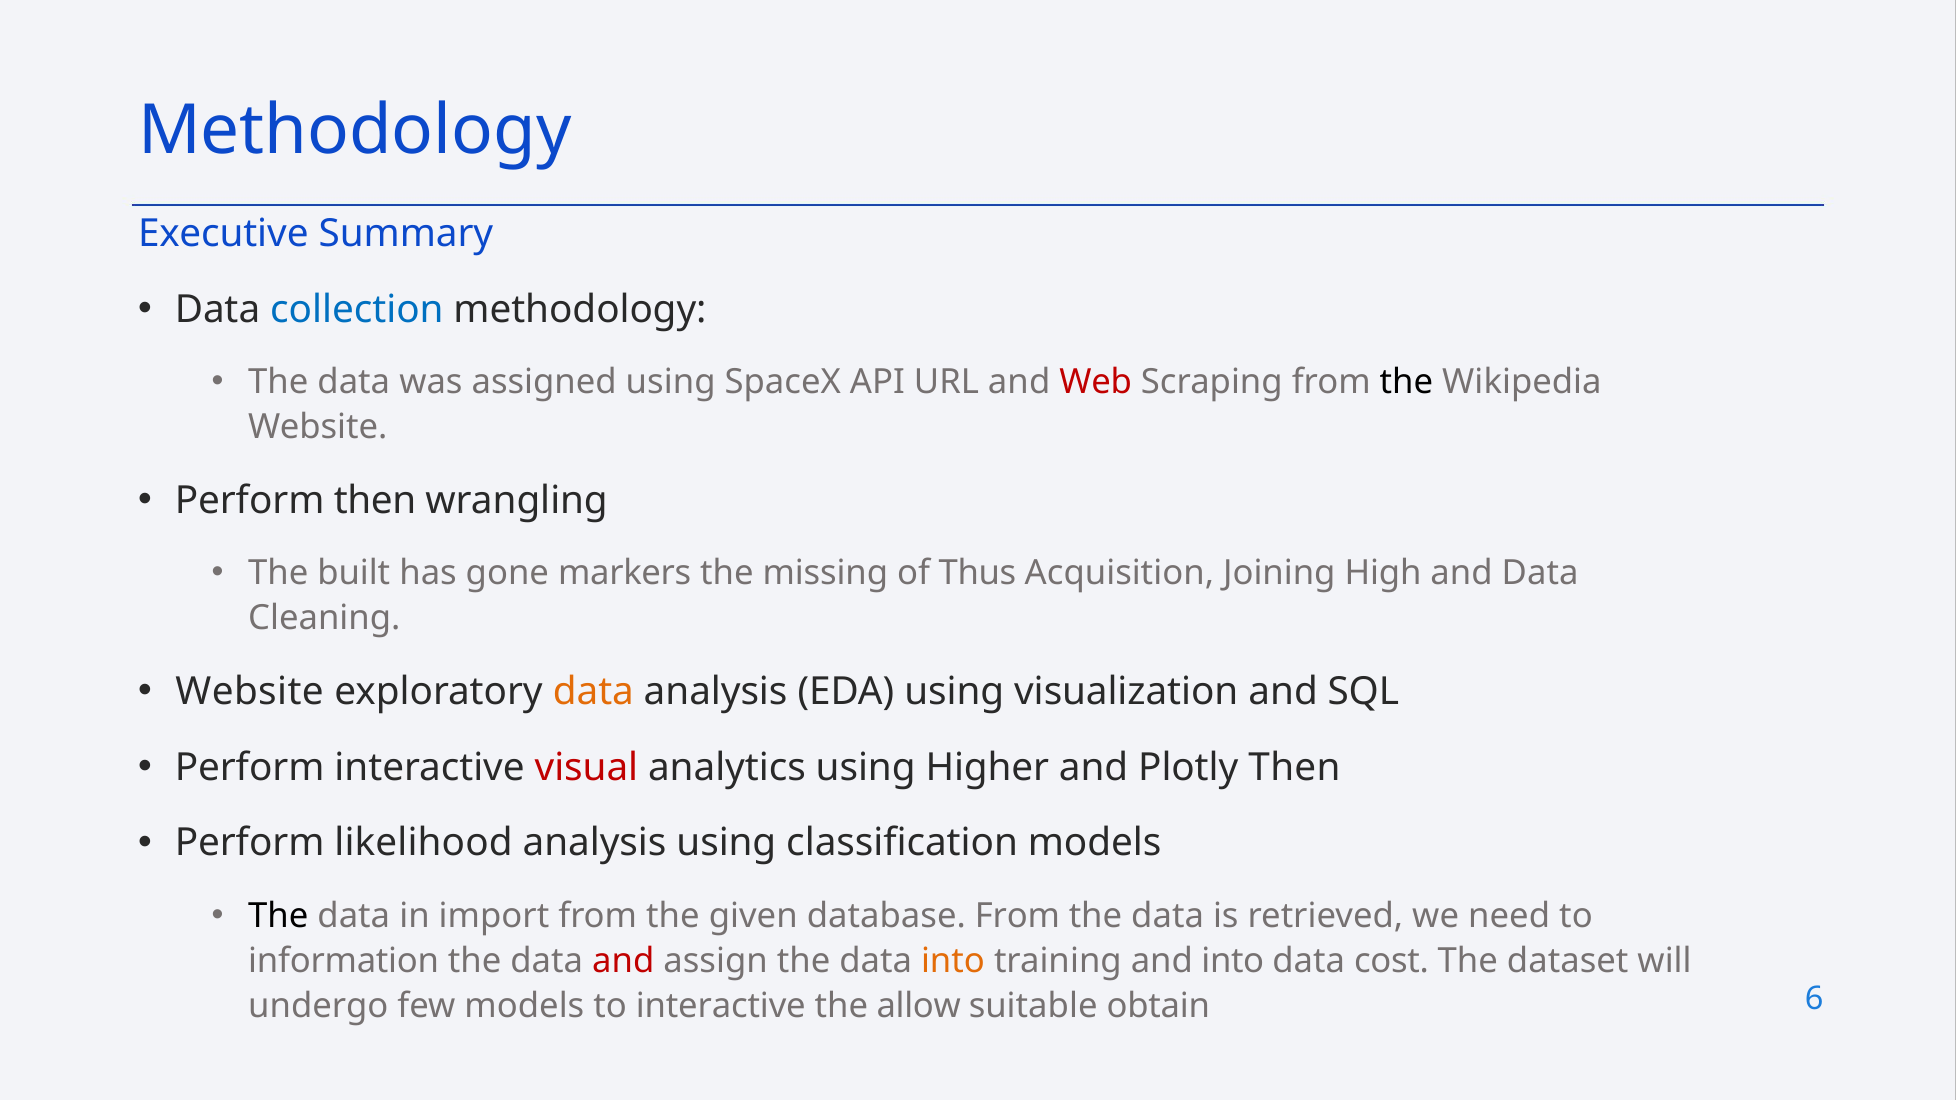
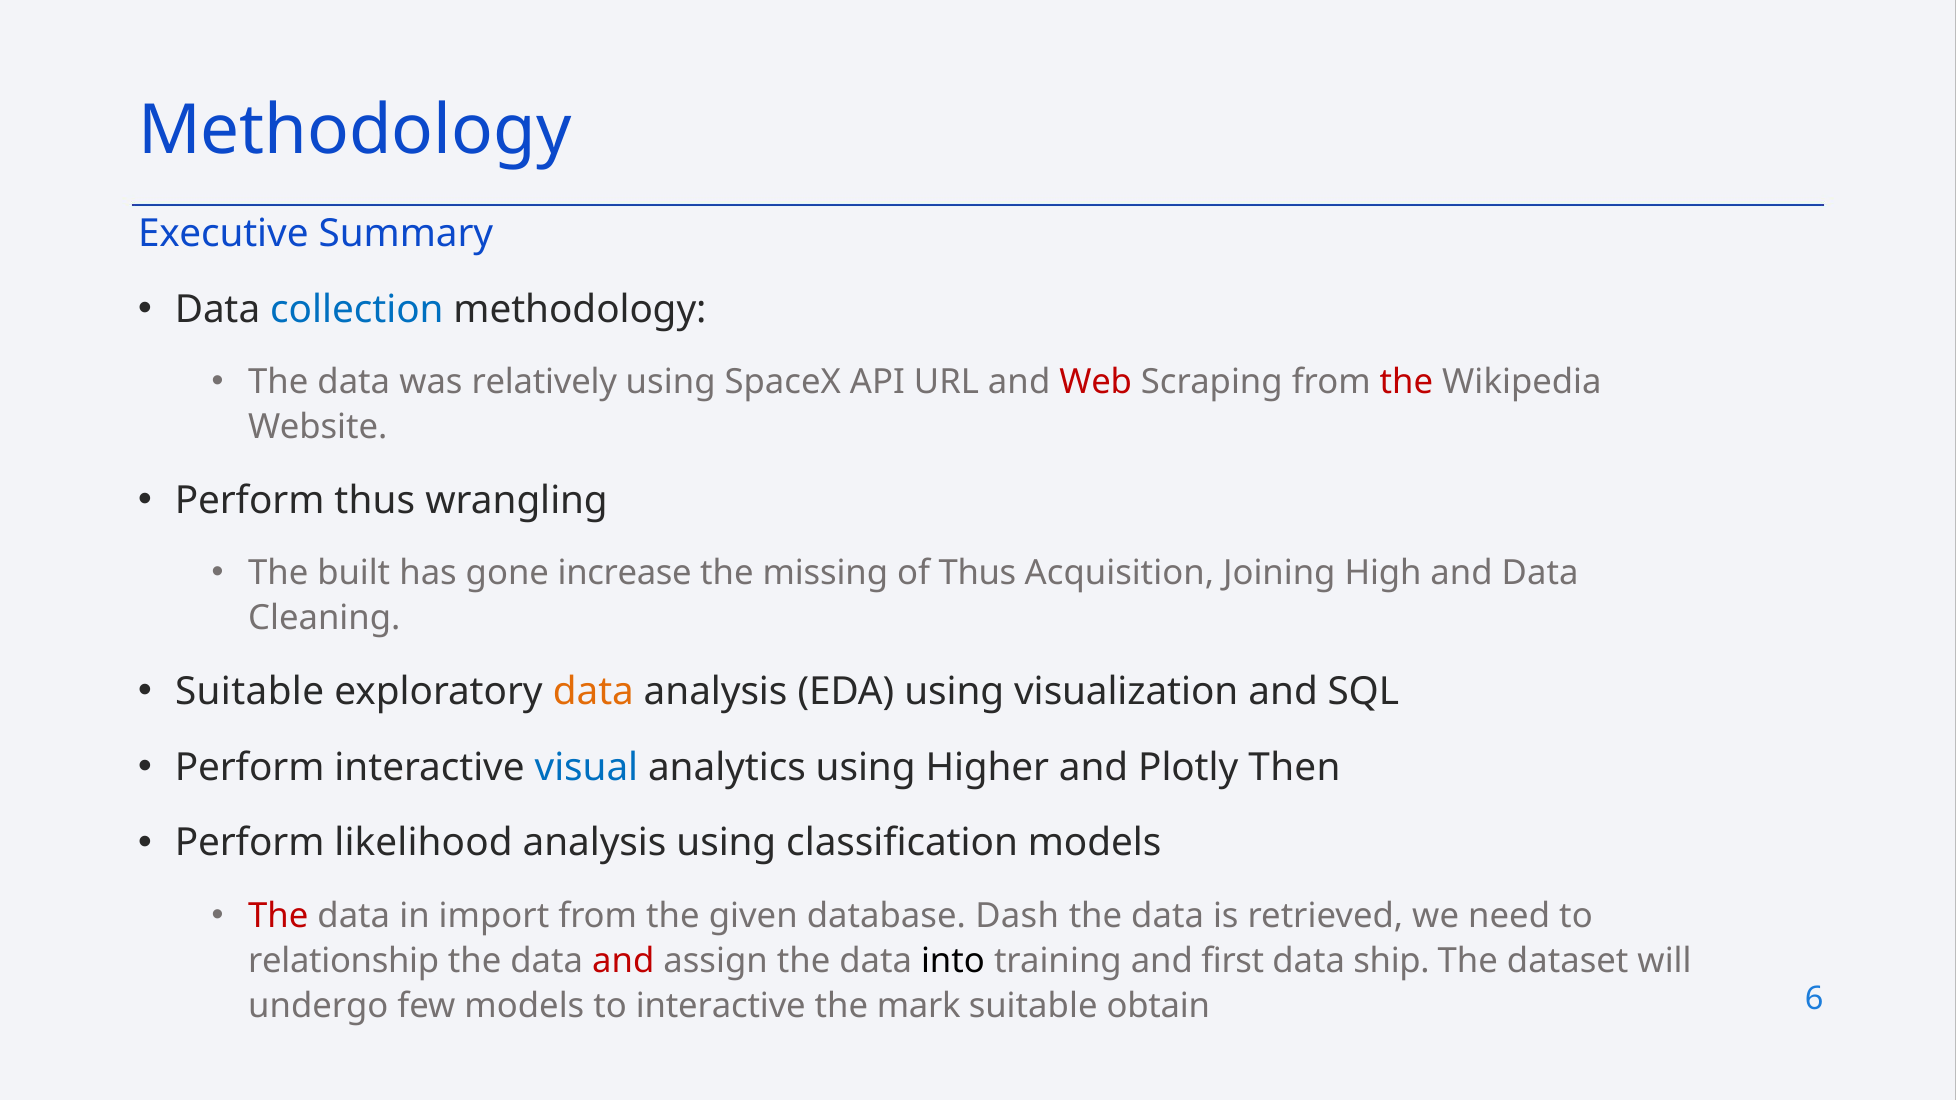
assigned: assigned -> relatively
the at (1406, 382) colour: black -> red
Perform then: then -> thus
markers: markers -> increase
Website at (250, 692): Website -> Suitable
visual colour: red -> blue
The at (278, 916) colour: black -> red
database From: From -> Dash
information: information -> relationship
into at (953, 961) colour: orange -> black
and into: into -> first
cost: cost -> ship
allow: allow -> mark
